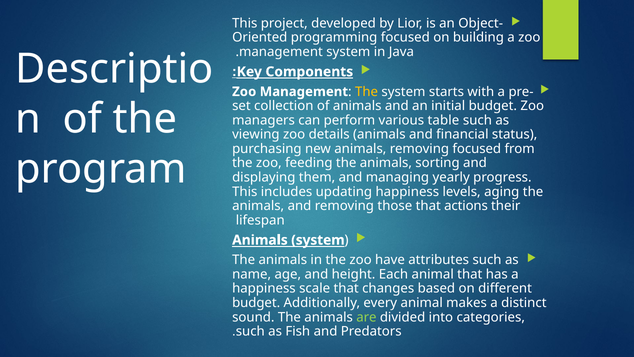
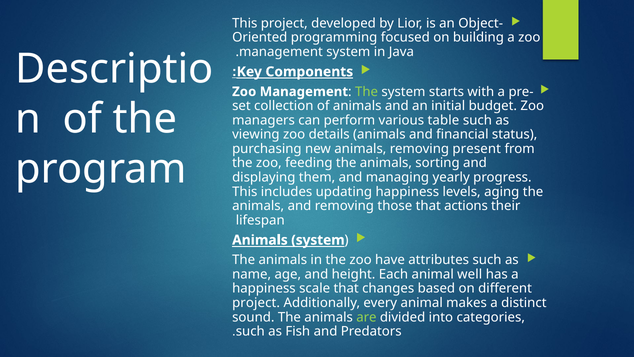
The at (367, 92) colour: yellow -> light green
removing focused: focused -> present
animal that: that -> well
budget at (256, 303): budget -> project
